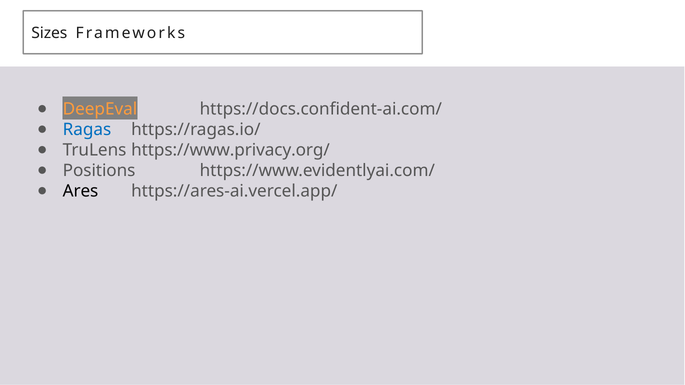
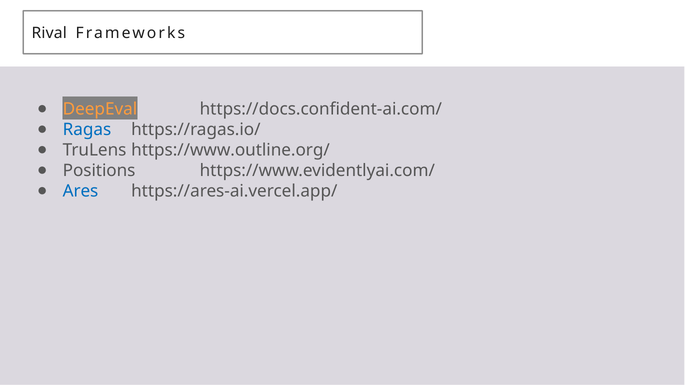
Sizes: Sizes -> Rival
https://www.privacy.org/: https://www.privacy.org/ -> https://www.outline.org/
Ares colour: black -> blue
